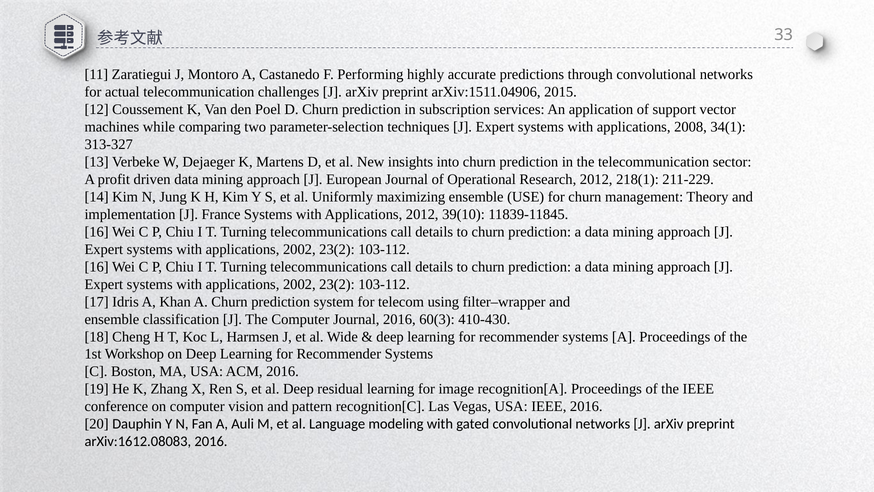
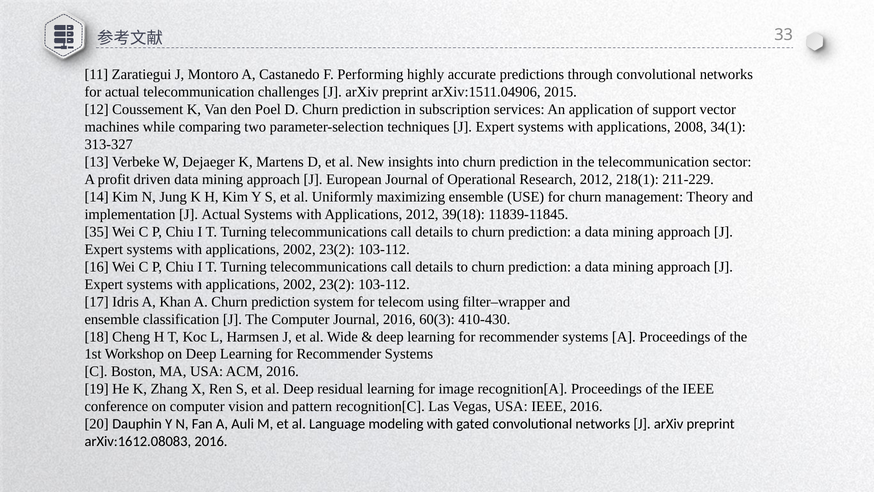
J France: France -> Actual
39(10: 39(10 -> 39(18
16 at (97, 232): 16 -> 35
